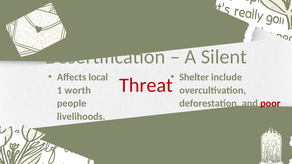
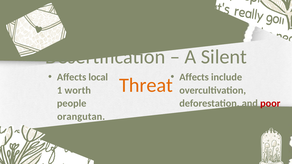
Shelter at (194, 77): Shelter -> Affects
Threat colour: red -> orange
livelihoods: livelihoods -> orangutan
